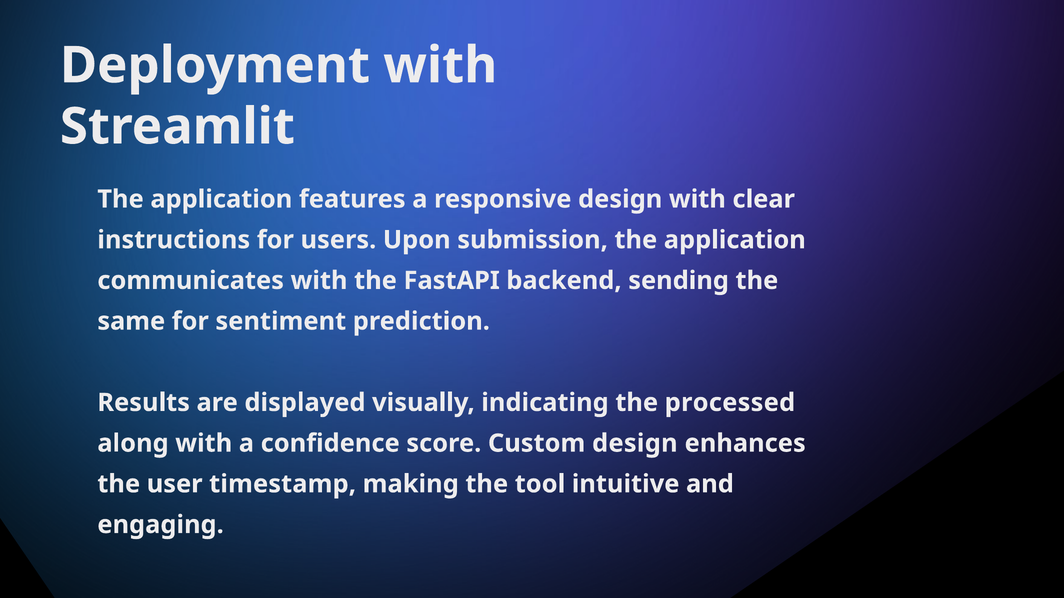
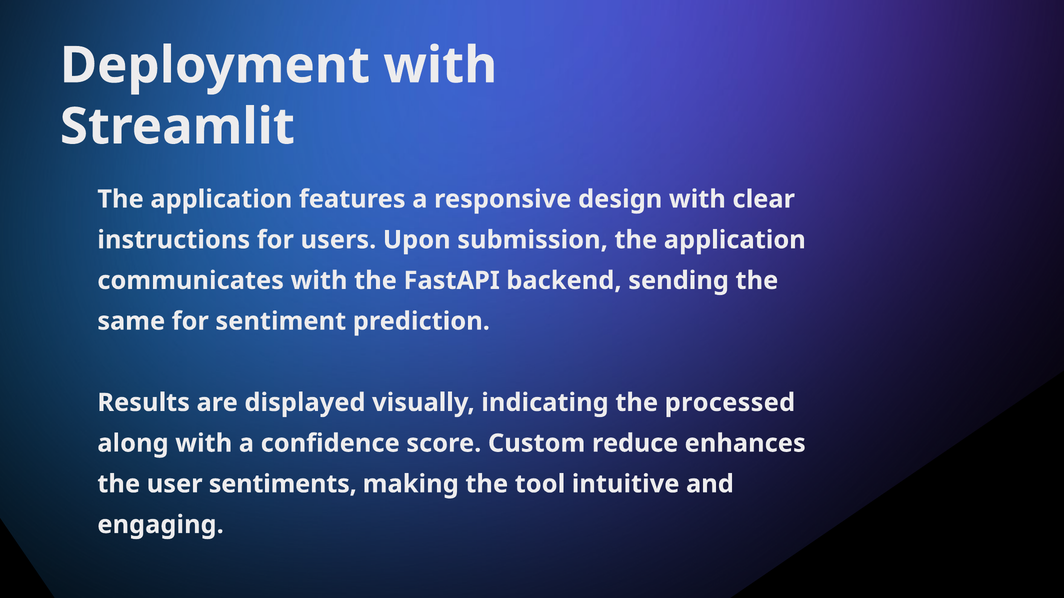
Custom design: design -> reduce
timestamp: timestamp -> sentiments
